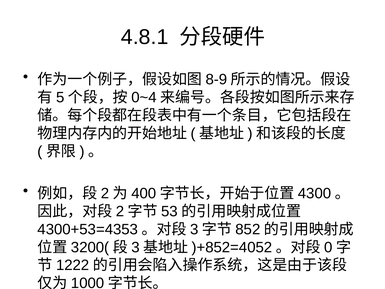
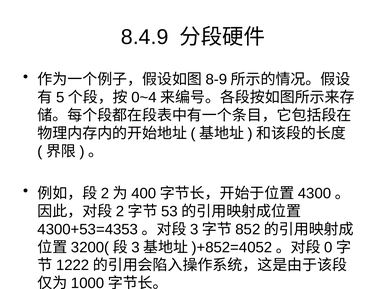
4.8.1: 4.8.1 -> 8.4.9
